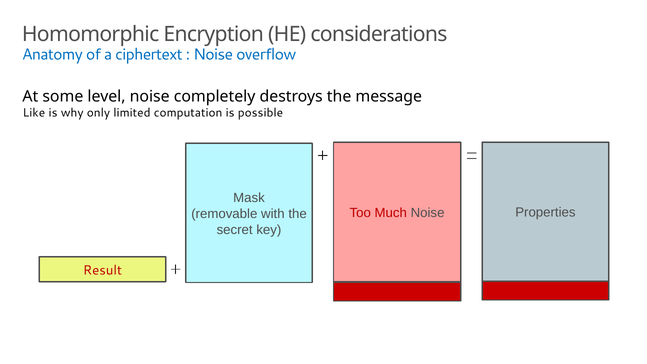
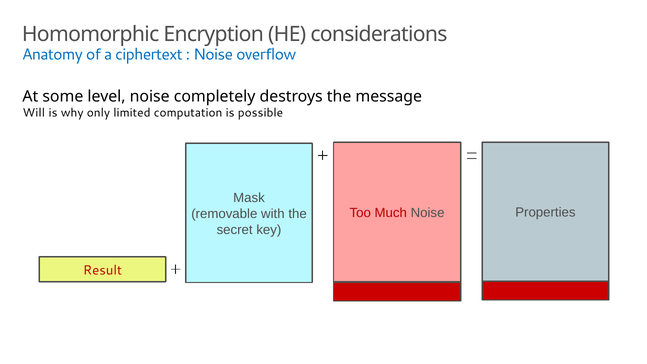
Like: Like -> Will
